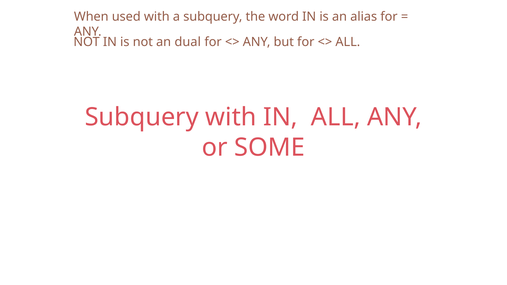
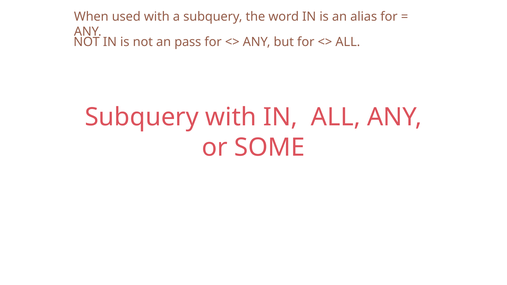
dual: dual -> pass
